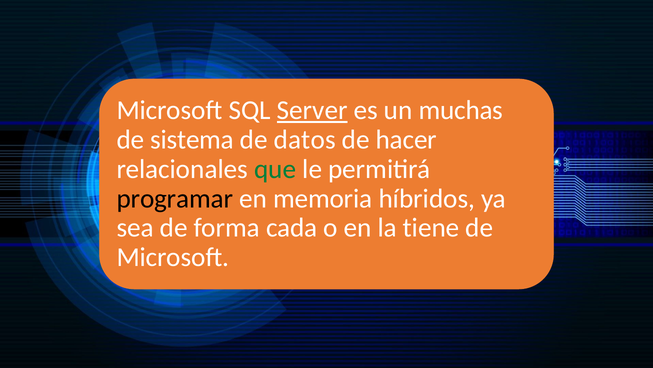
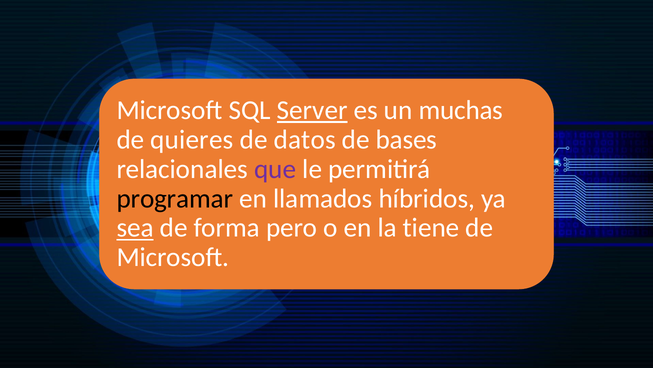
sistema: sistema -> quieres
hacer: hacer -> bases
que colour: green -> purple
memoria: memoria -> llamados
sea underline: none -> present
cada: cada -> pero
